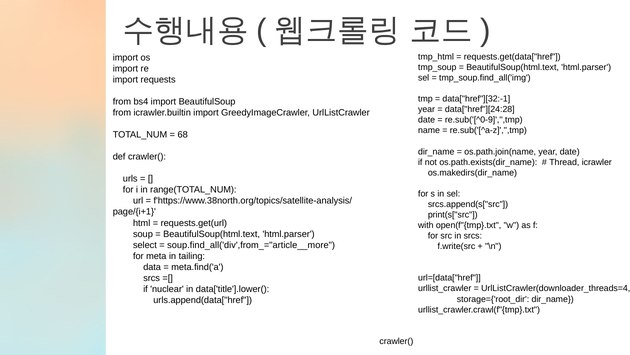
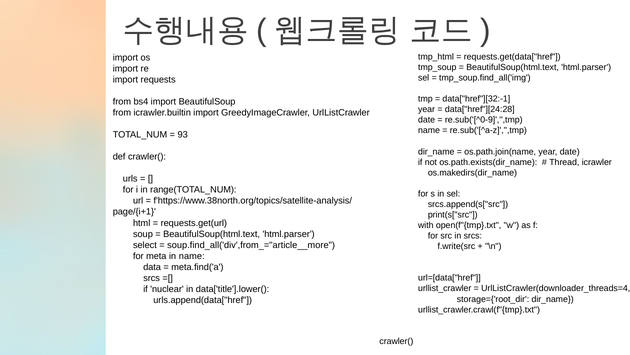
68: 68 -> 93
in tailing: tailing -> name
